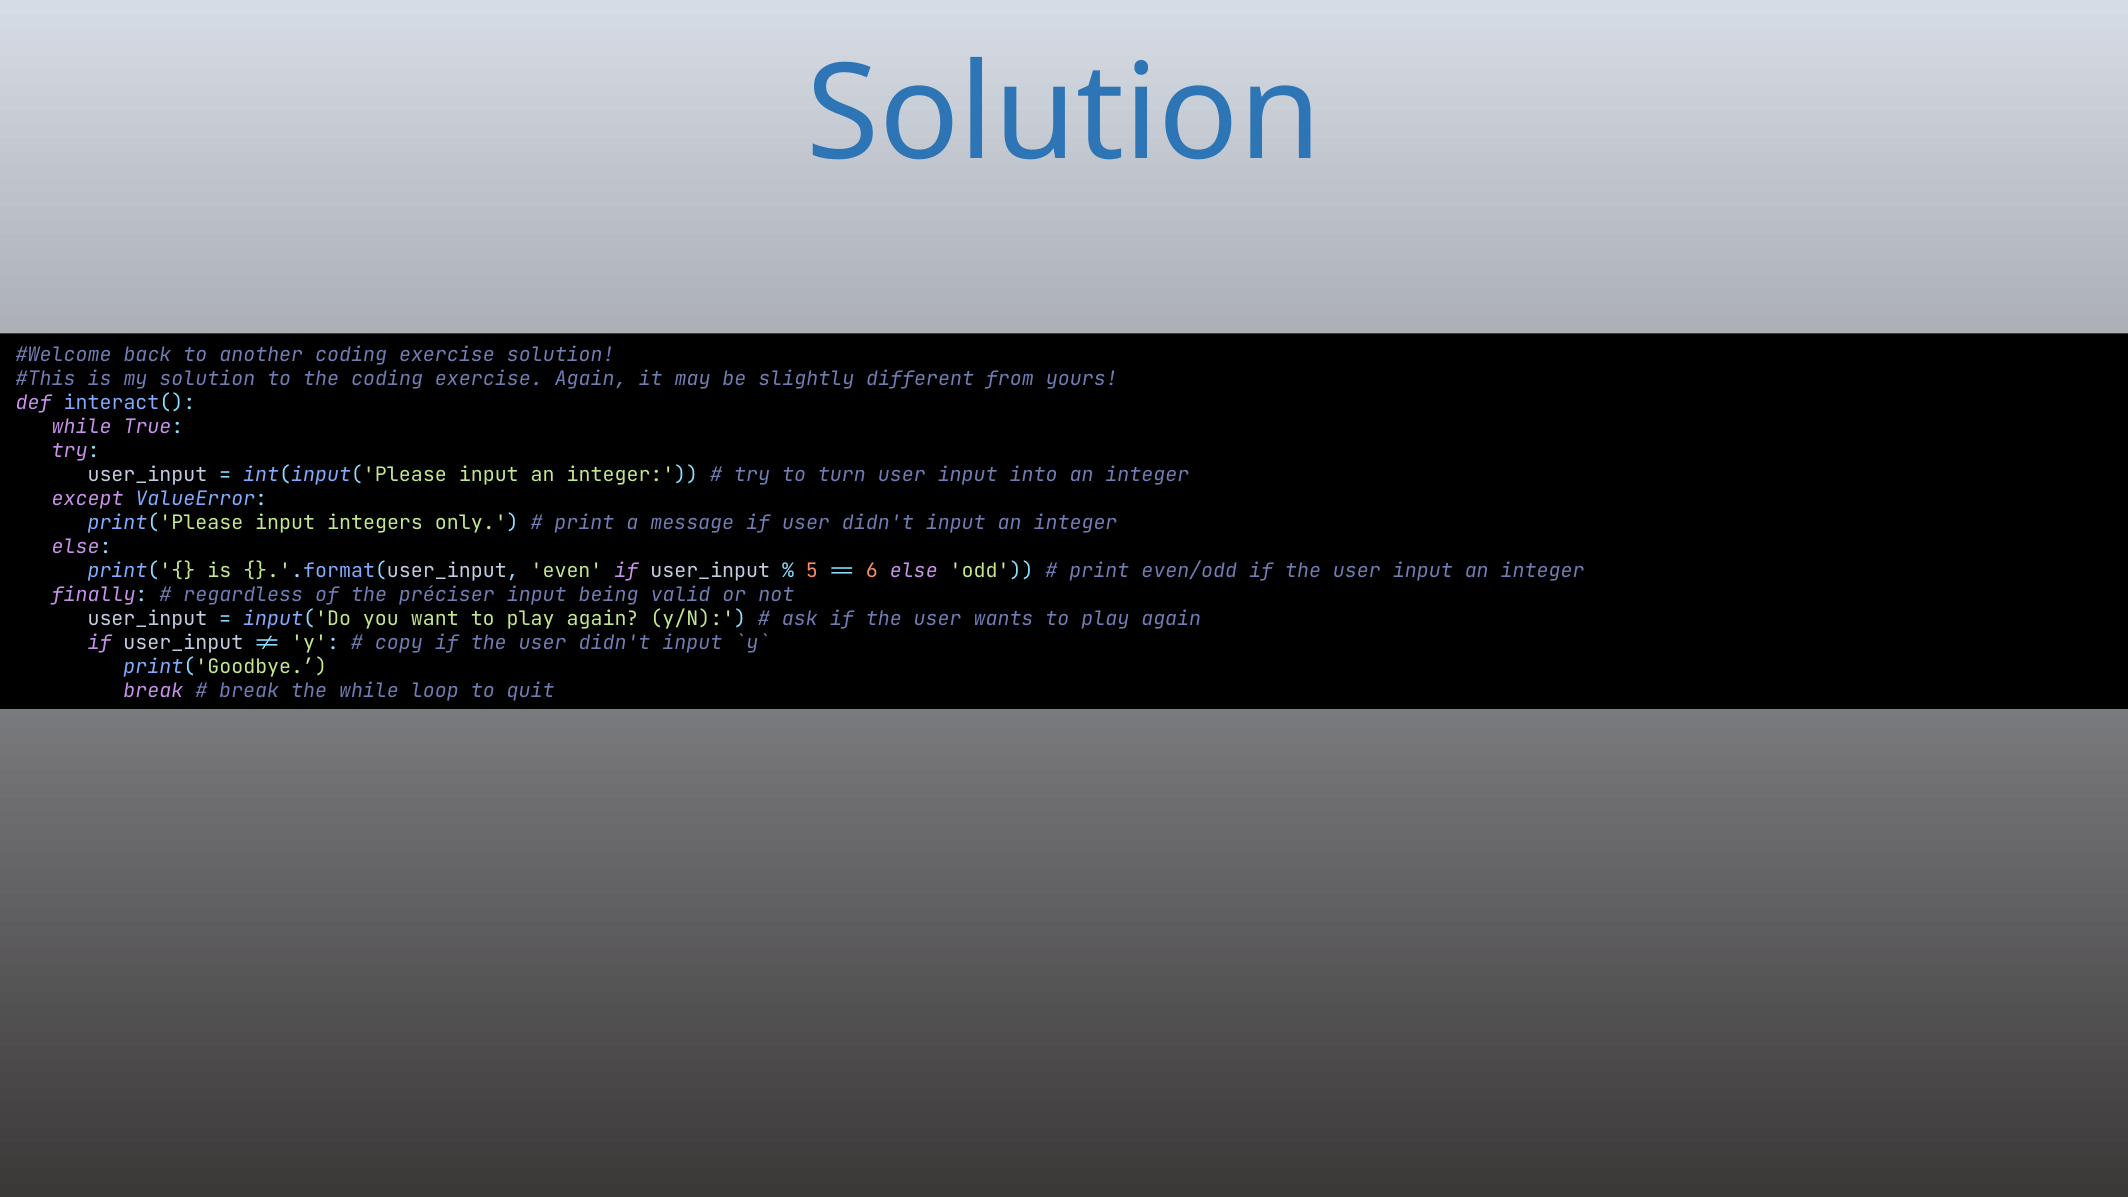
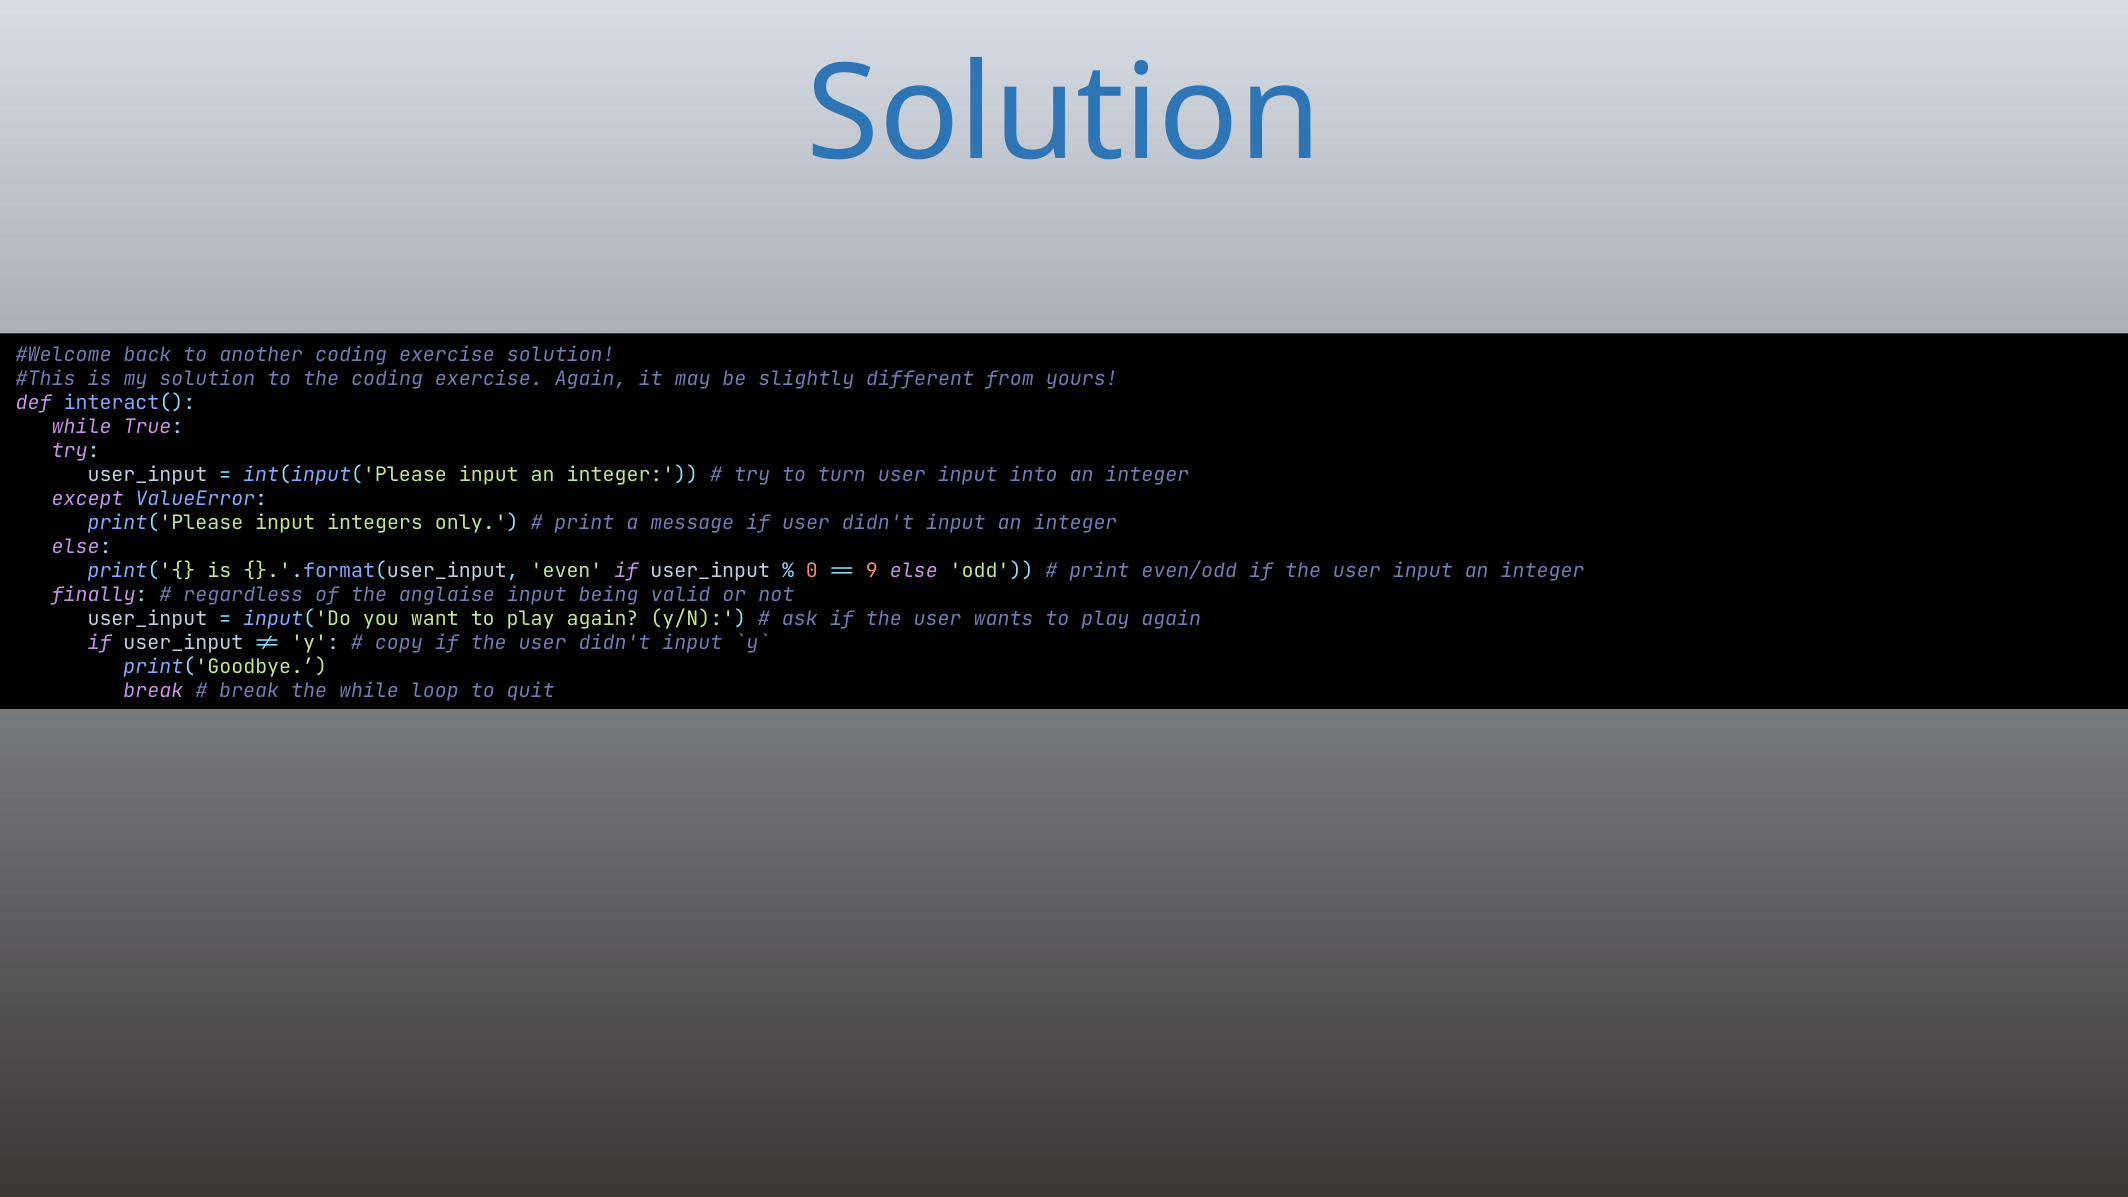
5: 5 -> 0
6: 6 -> 9
préciser: préciser -> anglaise
